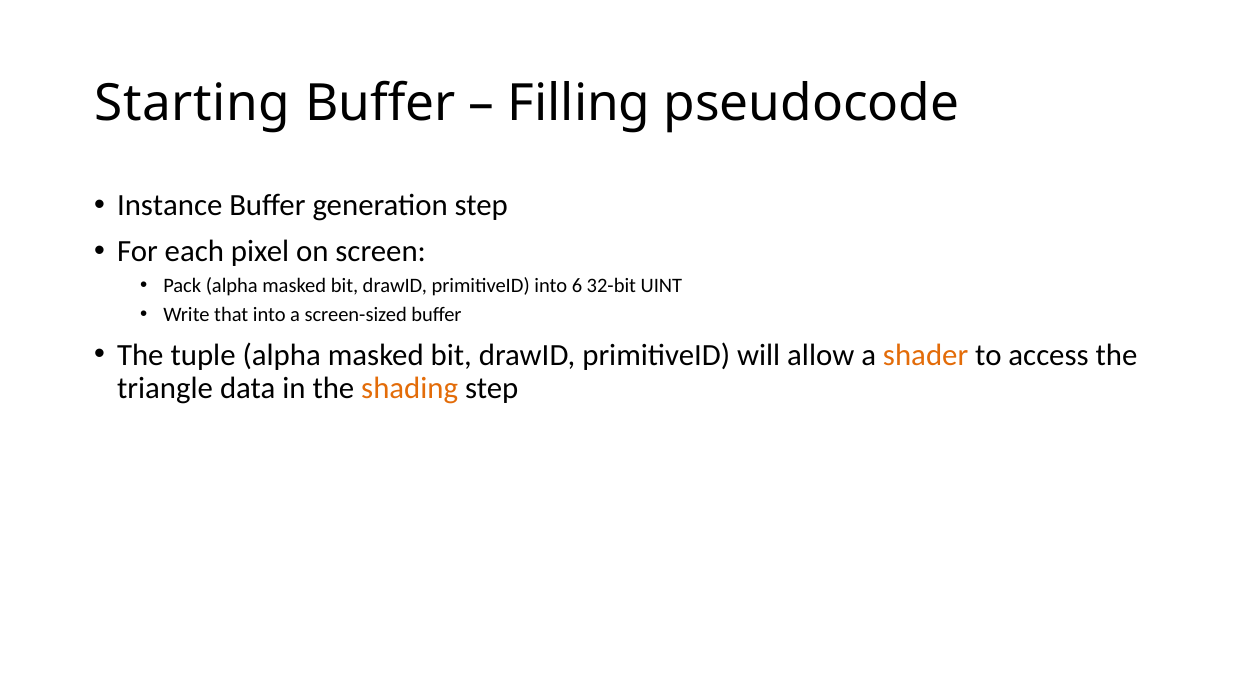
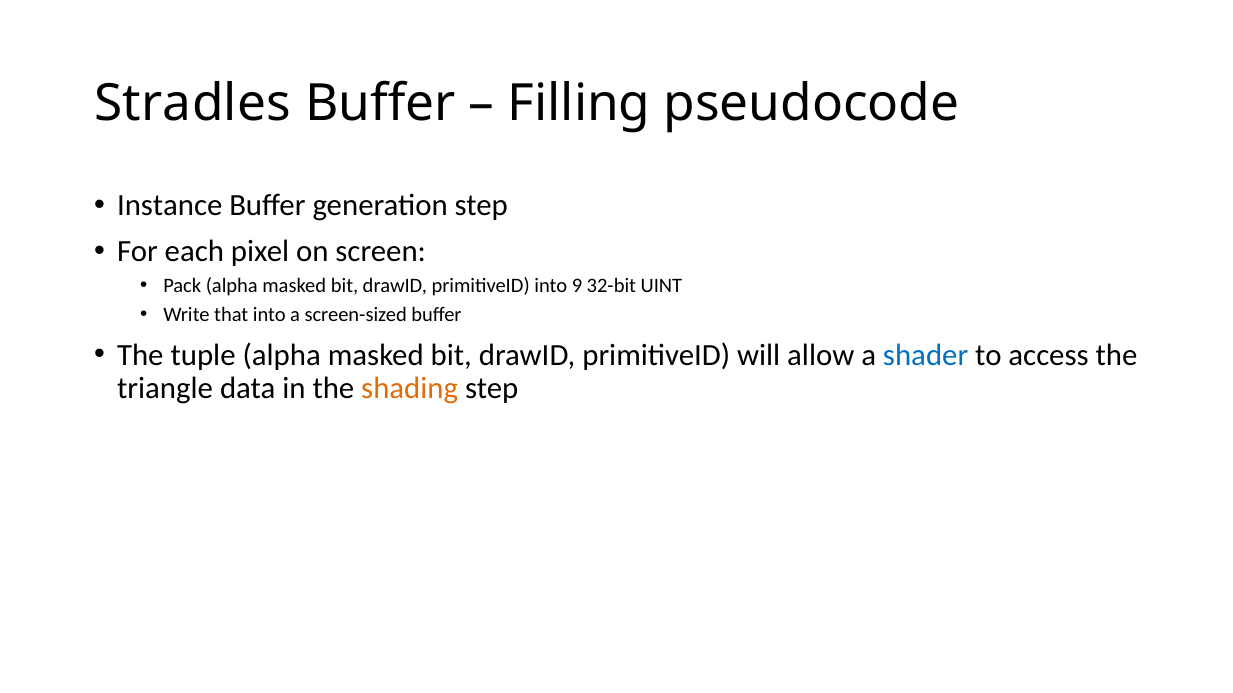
Starting: Starting -> Stradles
6: 6 -> 9
shader colour: orange -> blue
